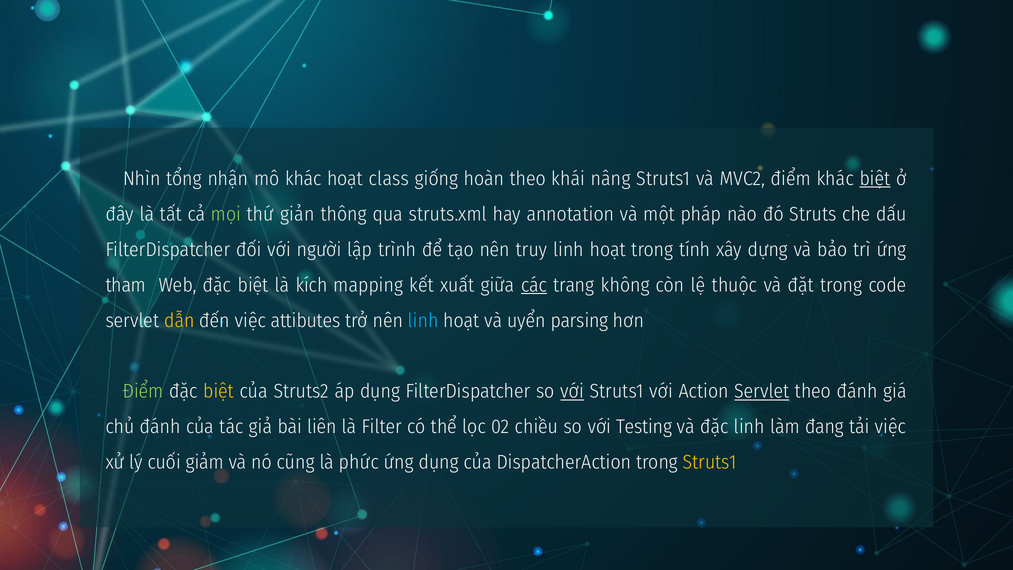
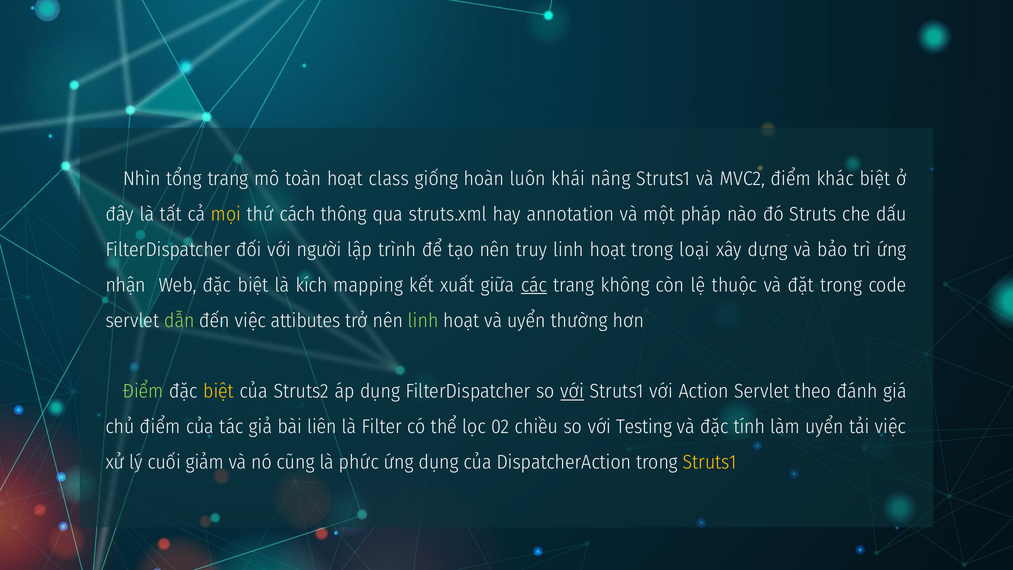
tổng nhận: nhận -> trang
mô khác: khác -> toàn
hoàn theo: theo -> luôn
biệt at (875, 179) underline: present -> none
mọi colour: light green -> yellow
giản: giản -> cách
tính: tính -> loại
tham: tham -> nhận
dẫn colour: yellow -> light green
linh at (423, 320) colour: light blue -> light green
parsing: parsing -> thường
Servlet at (762, 391) underline: present -> none
chủ đánh: đánh -> điểm
đặc linh: linh -> tính
làm đang: đang -> uyển
